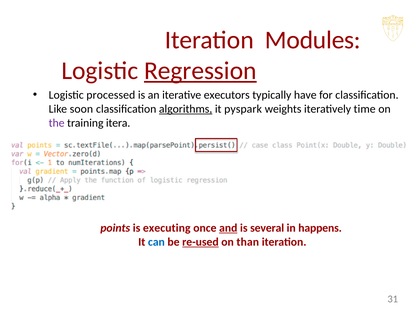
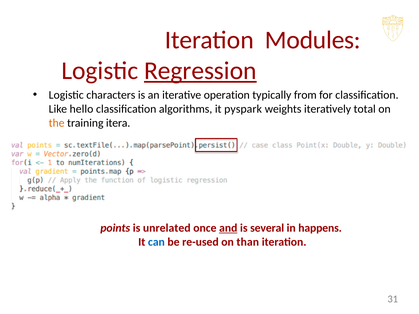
processed: processed -> characters
executors: executors -> operation
have: have -> from
soon: soon -> hello
algorithms underline: present -> none
time: time -> total
the colour: purple -> orange
executing: executing -> unrelated
re-used underline: present -> none
